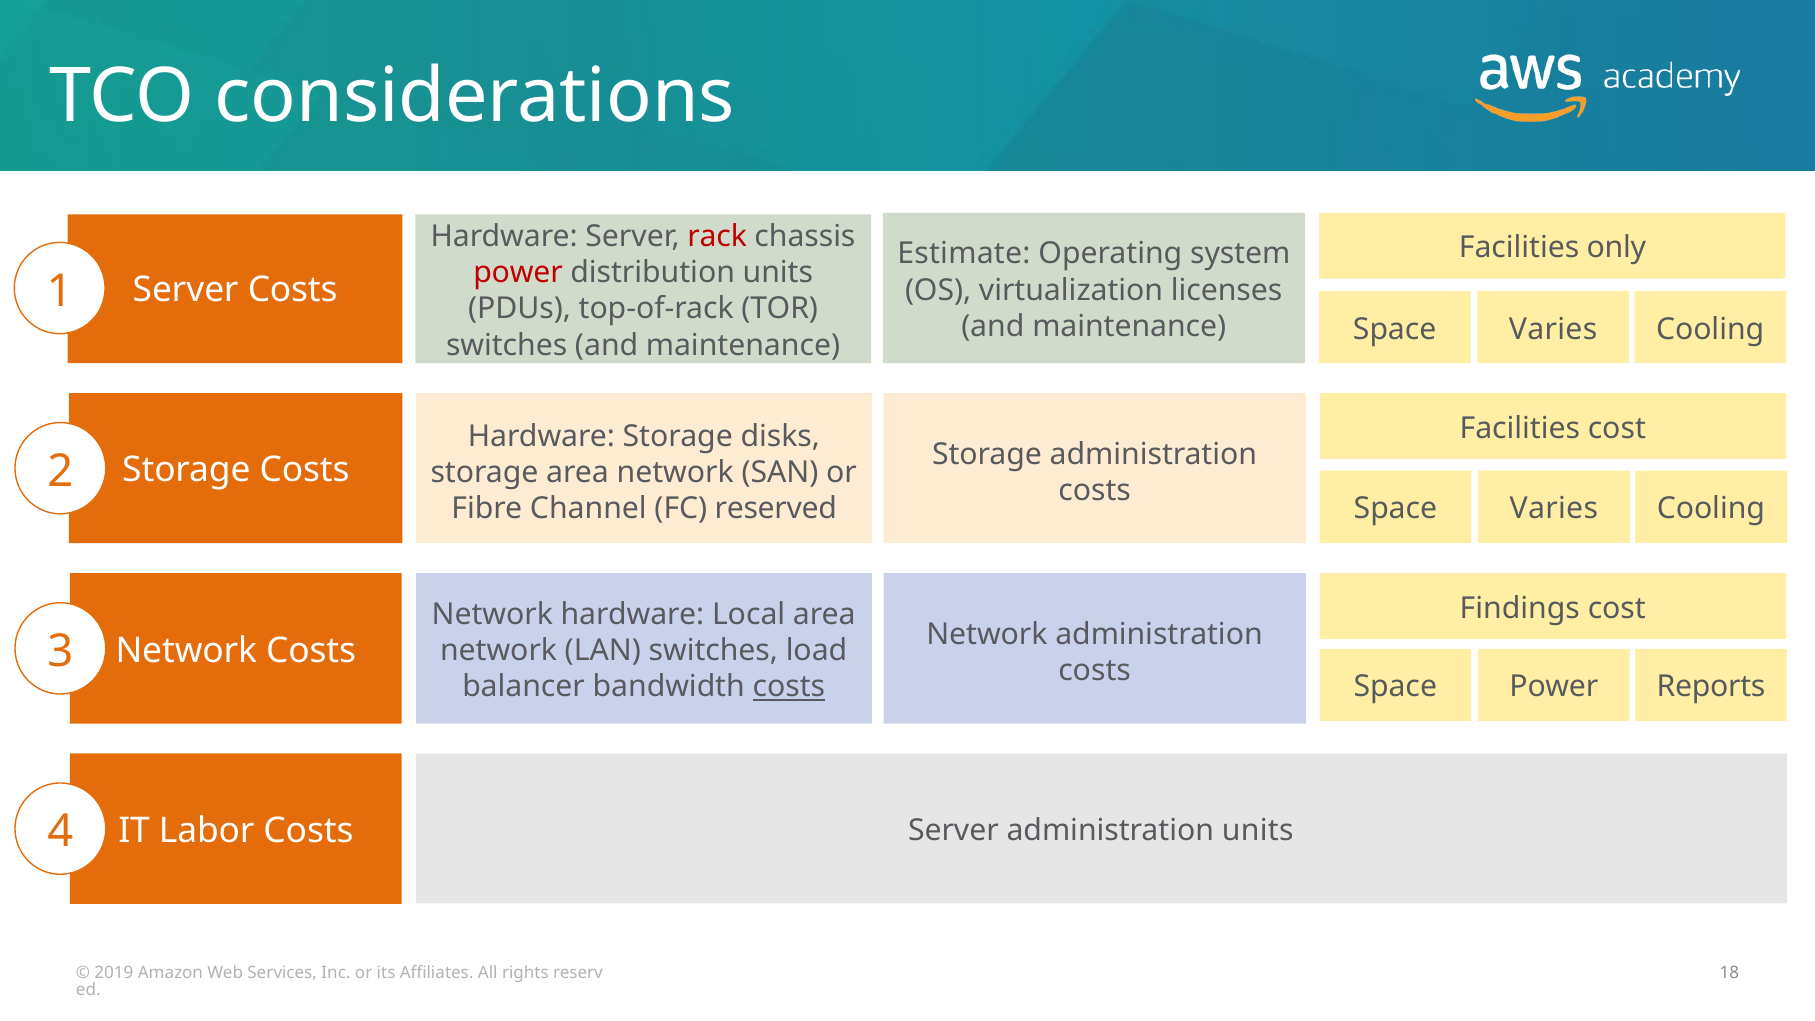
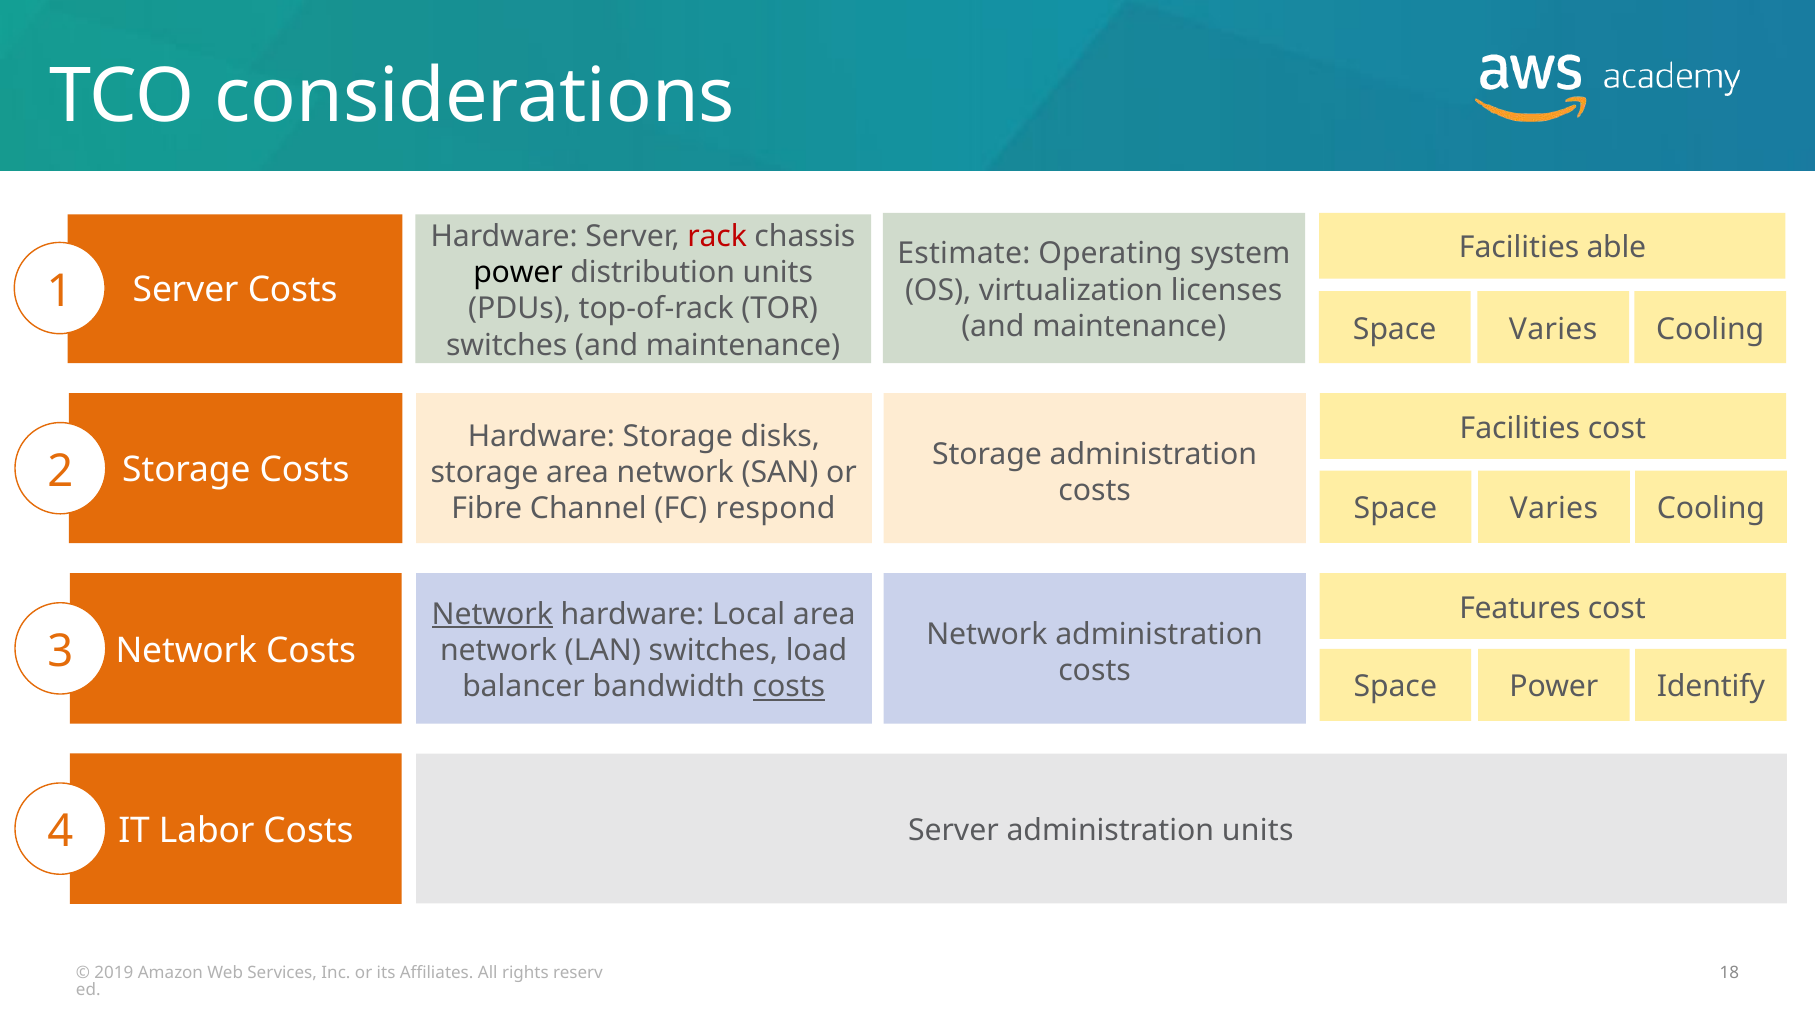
only: only -> able
power at (518, 273) colour: red -> black
reserved: reserved -> respond
Findings: Findings -> Features
Network at (492, 614) underline: none -> present
Reports: Reports -> Identify
